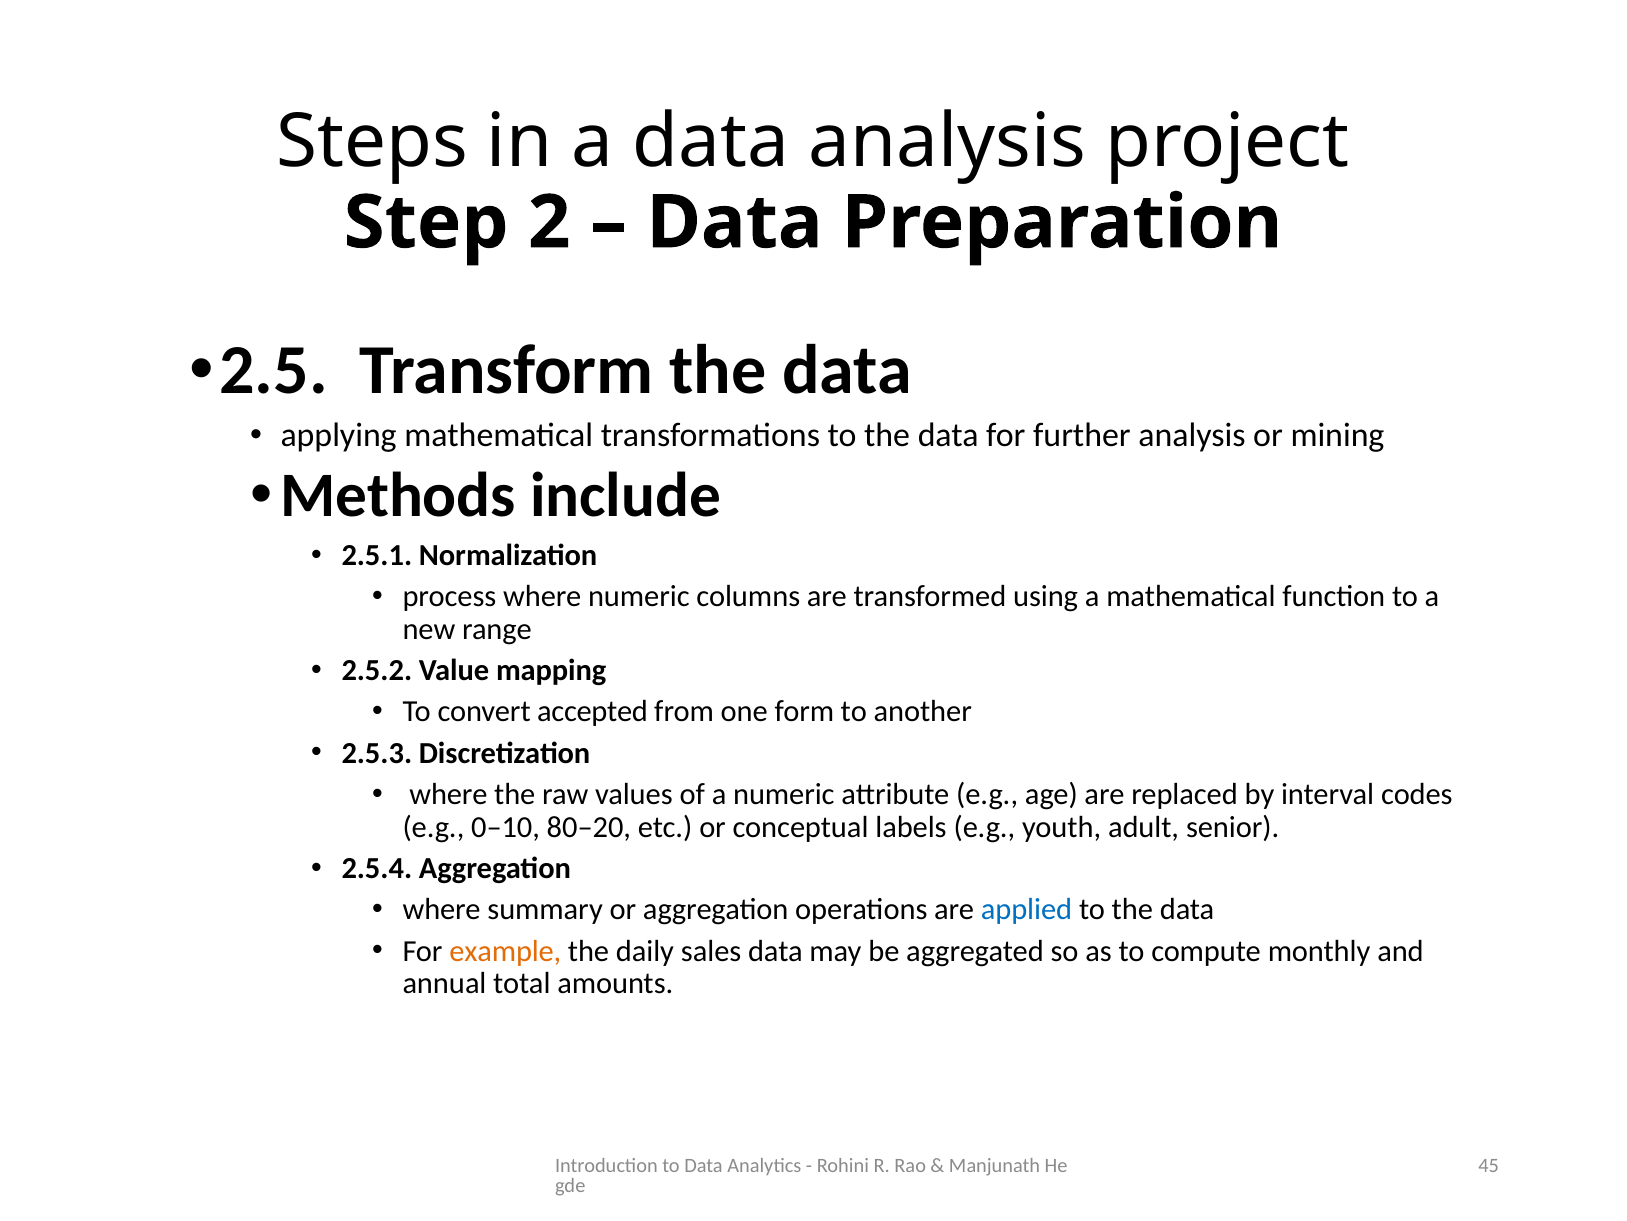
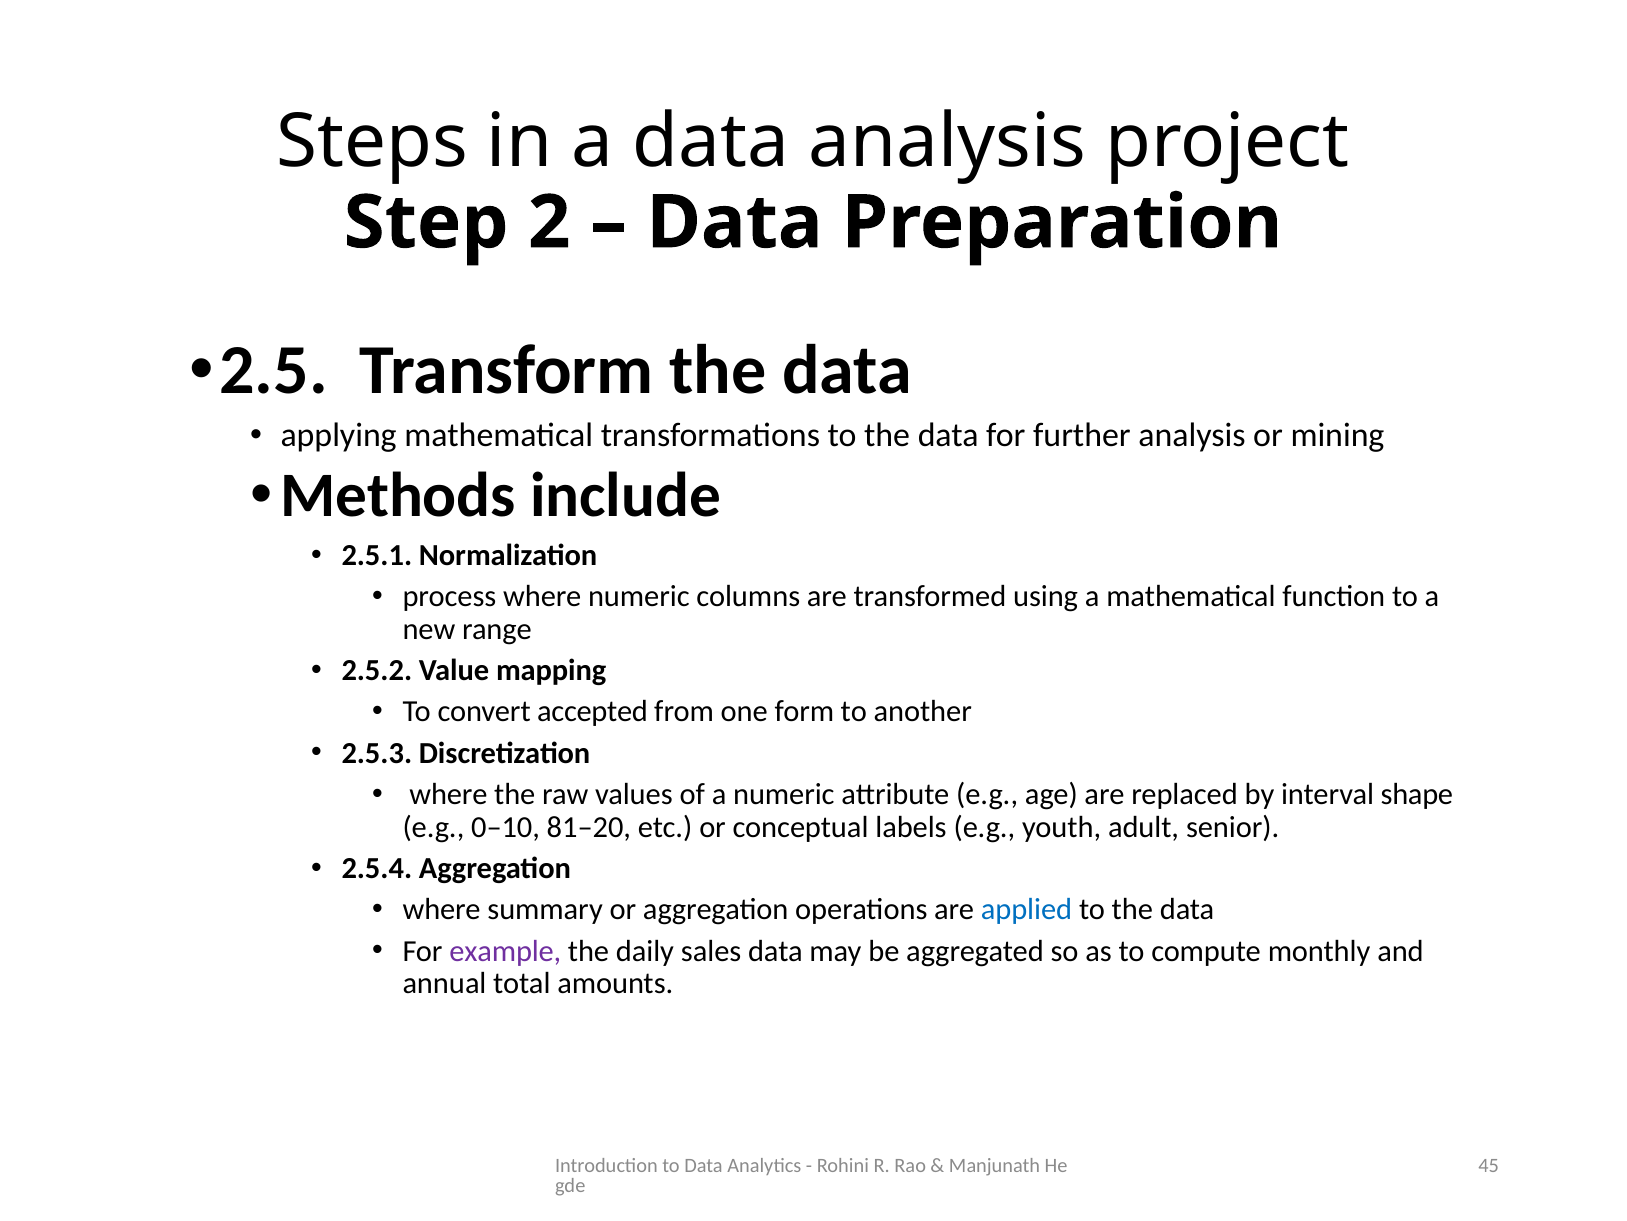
codes: codes -> shape
80–20: 80–20 -> 81–20
example colour: orange -> purple
